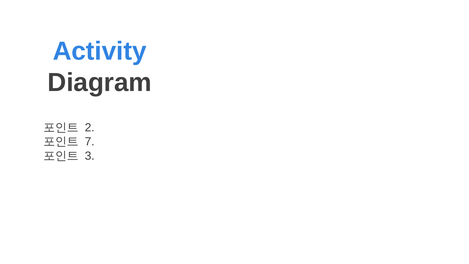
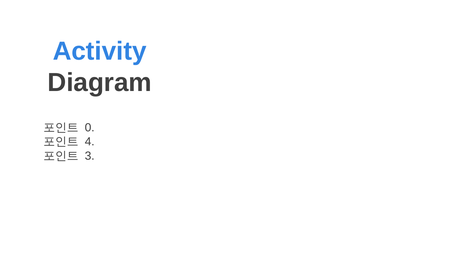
2: 2 -> 0
7: 7 -> 4
